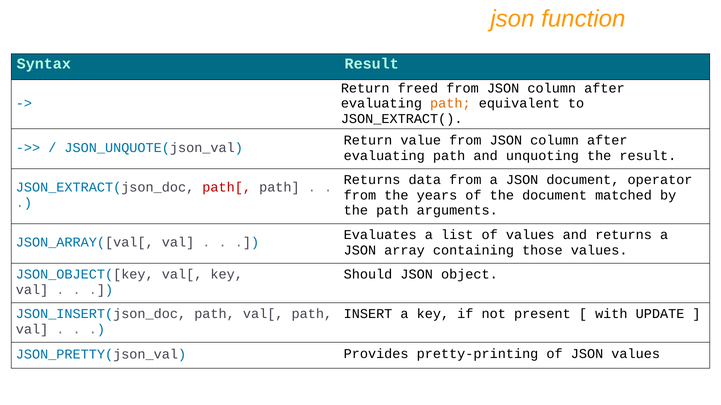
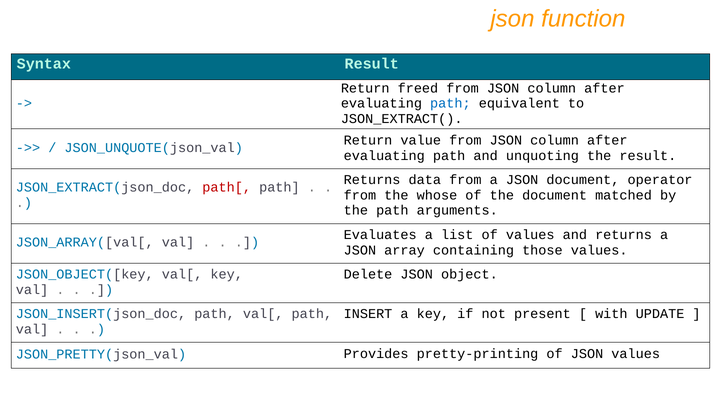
path at (450, 104) colour: orange -> blue
years: years -> whose
Should: Should -> Delete
